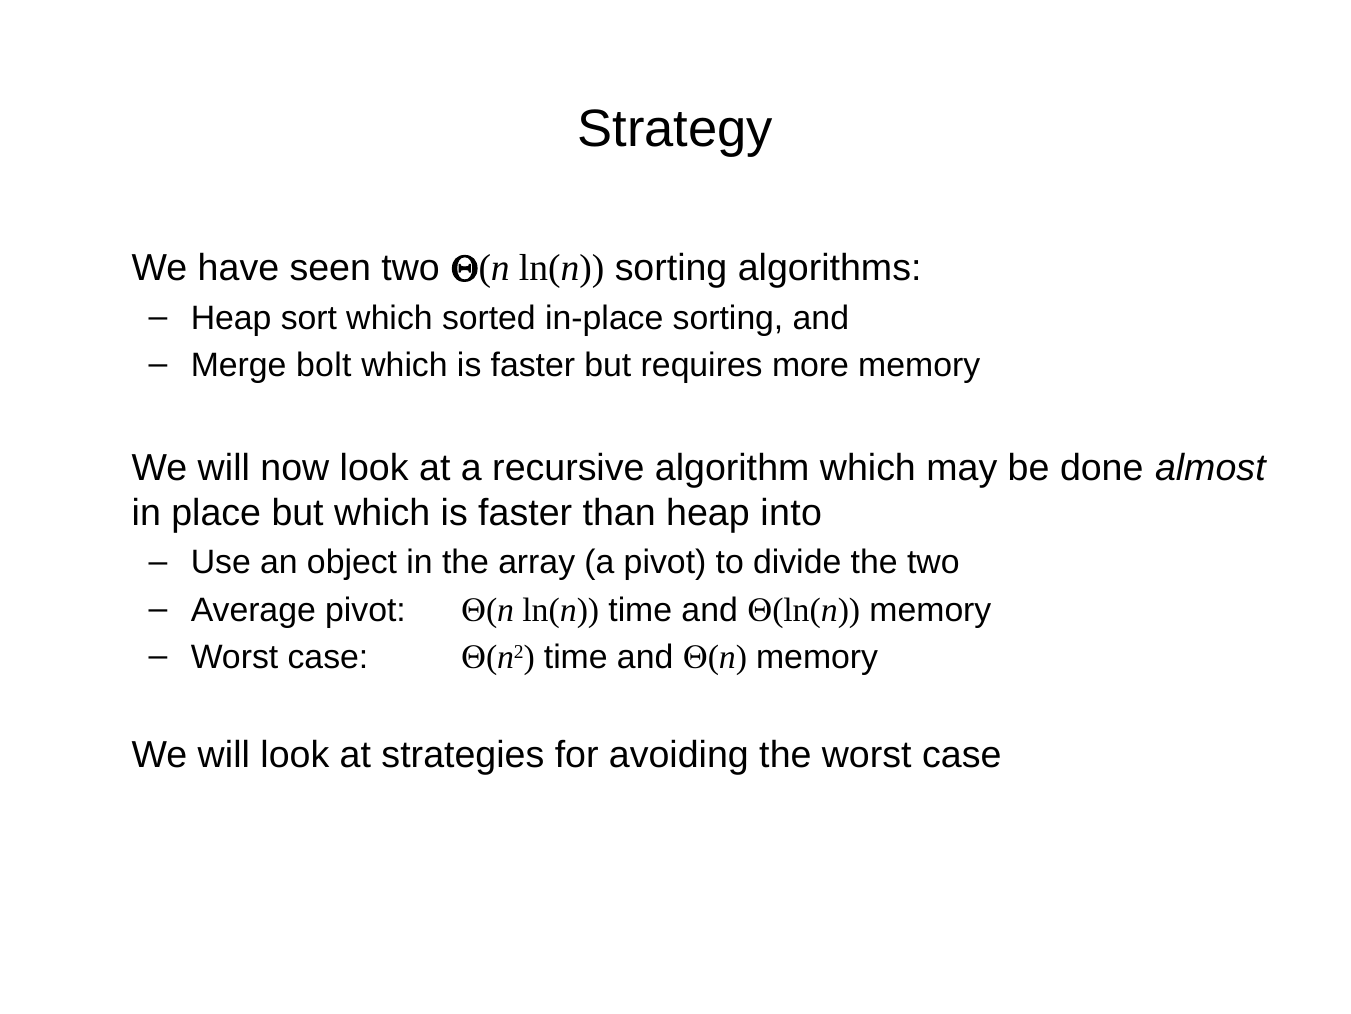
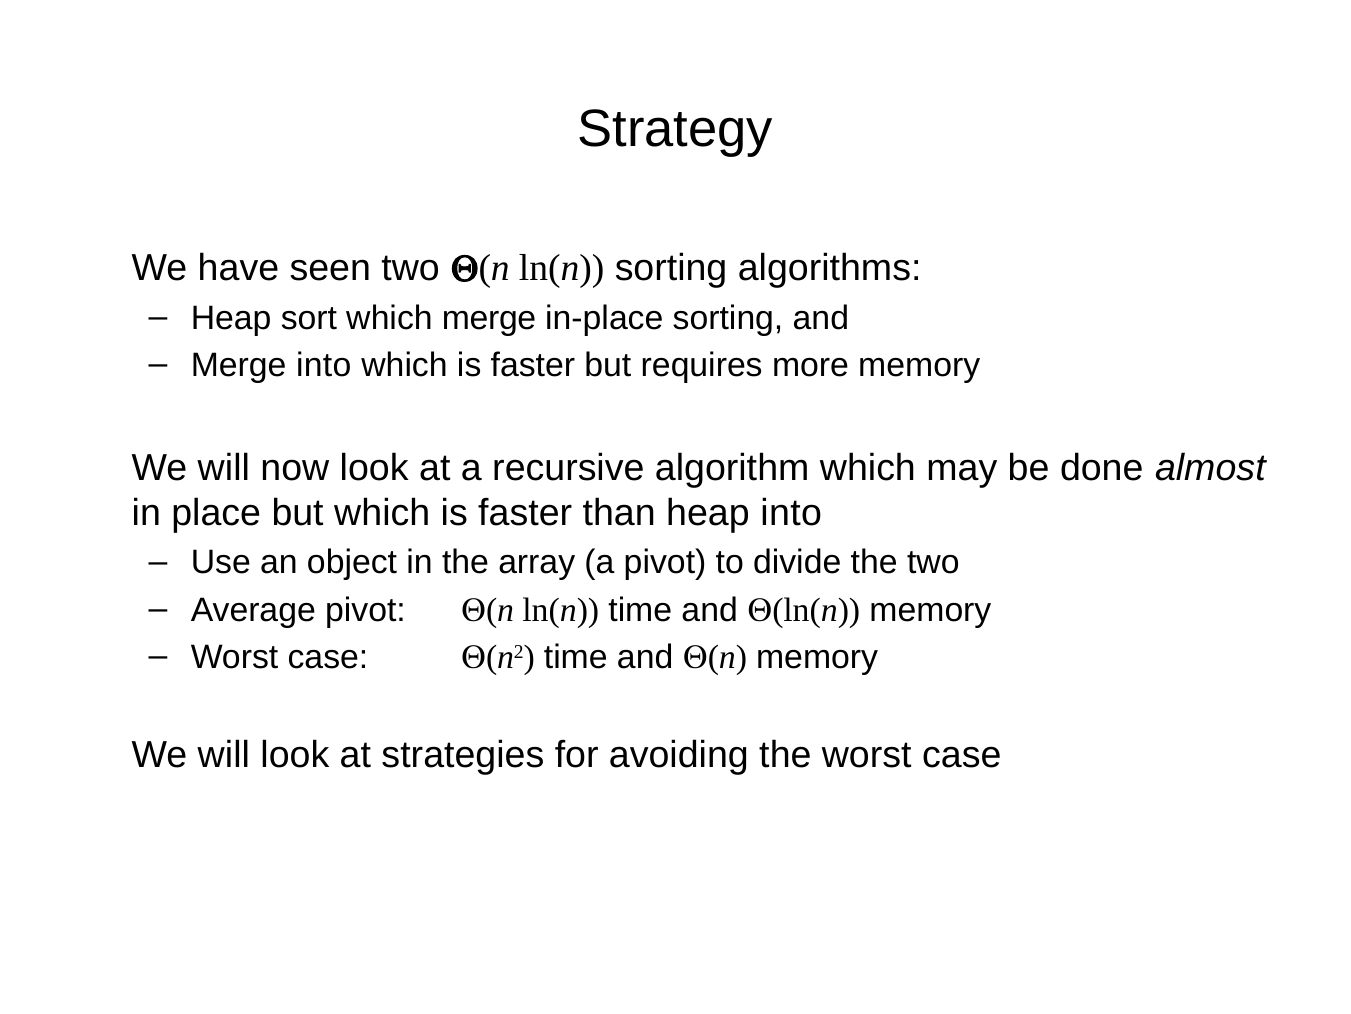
which sorted: sorted -> merge
Merge bolt: bolt -> into
